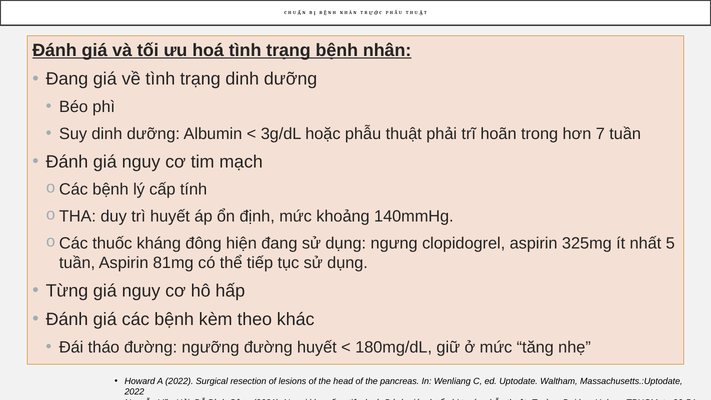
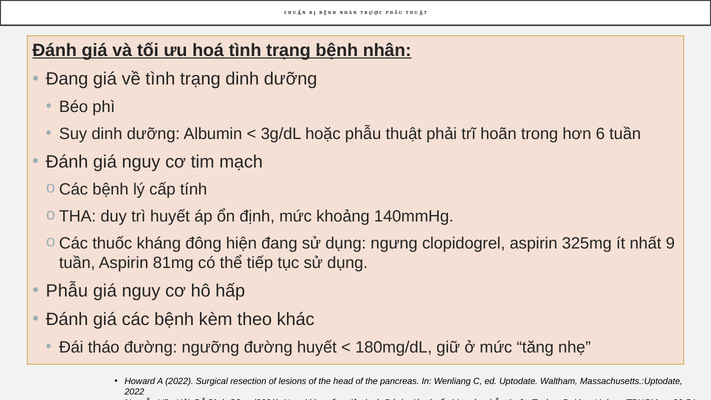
7: 7 -> 6
5: 5 -> 9
Từng at (67, 291): Từng -> Phẫu
